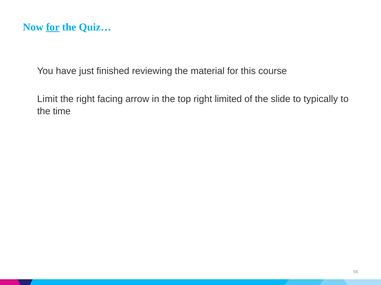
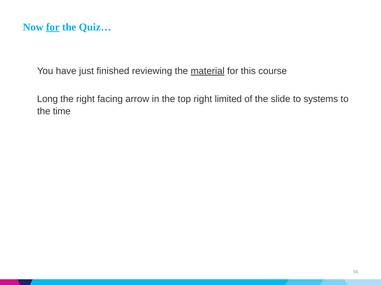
material underline: none -> present
Limit: Limit -> Long
typically: typically -> systems
